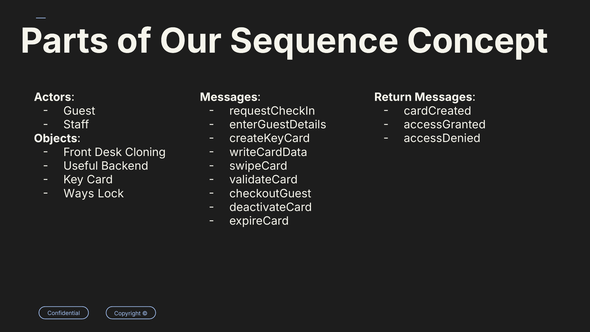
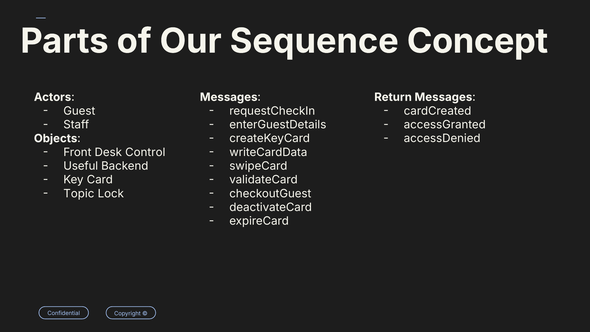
Cloning: Cloning -> Control
Ways: Ways -> Topic
